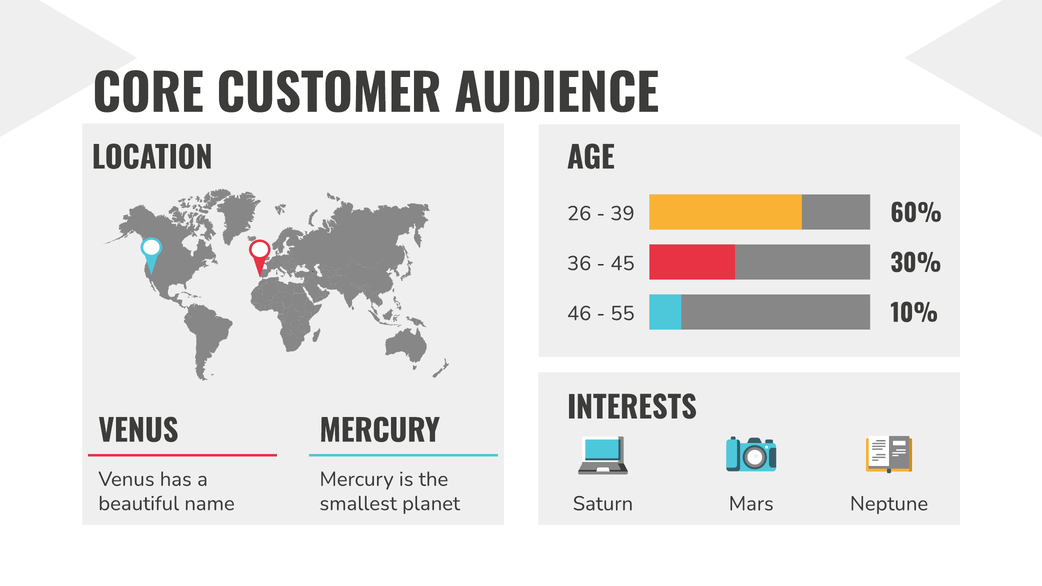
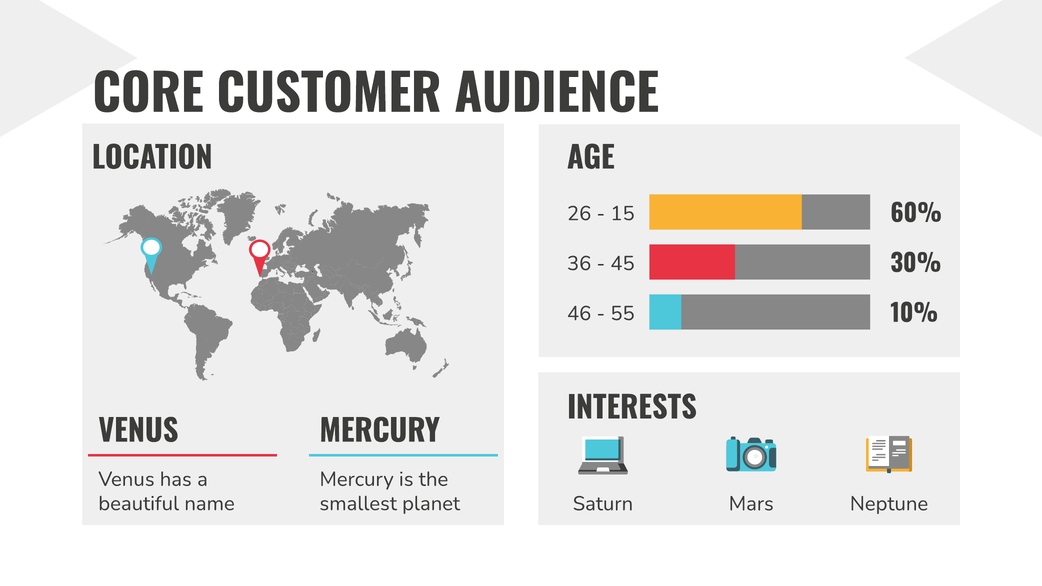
39: 39 -> 15
